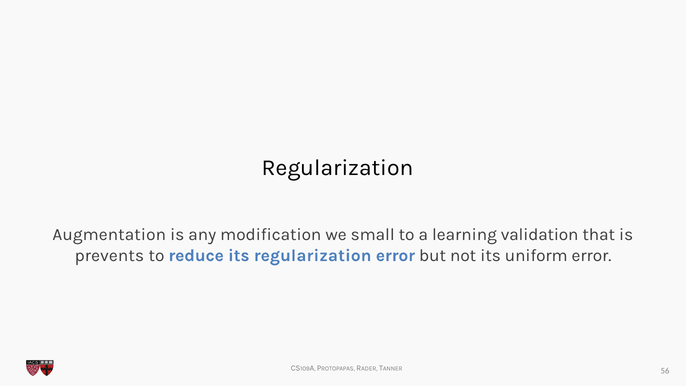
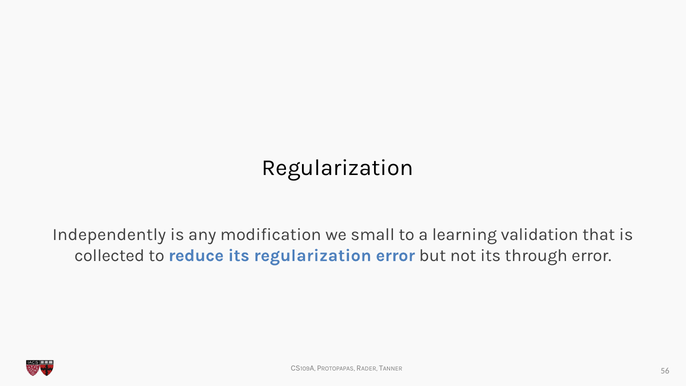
Augmentation: Augmentation -> Independently
prevents: prevents -> collected
uniform: uniform -> through
